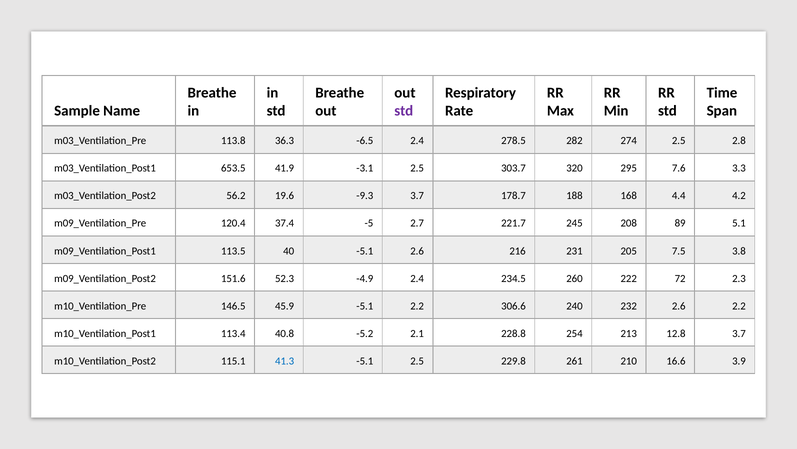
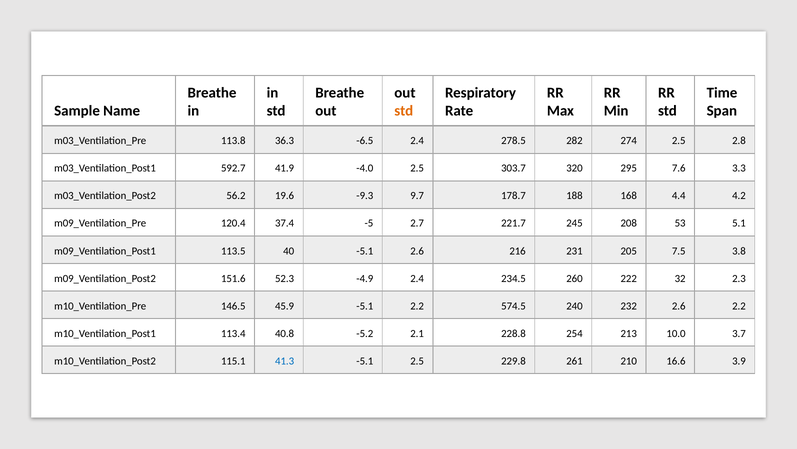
std at (404, 111) colour: purple -> orange
653.5: 653.5 -> 592.7
-3.1: -3.1 -> -4.0
-9.3 3.7: 3.7 -> 9.7
89: 89 -> 53
72: 72 -> 32
306.6: 306.6 -> 574.5
12.8: 12.8 -> 10.0
